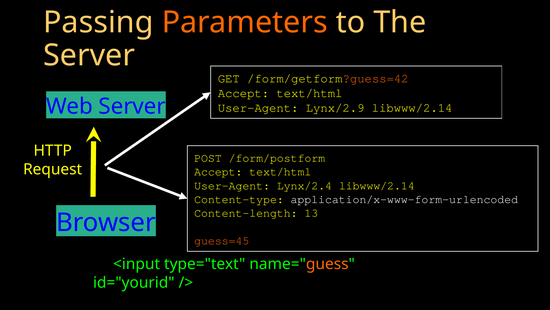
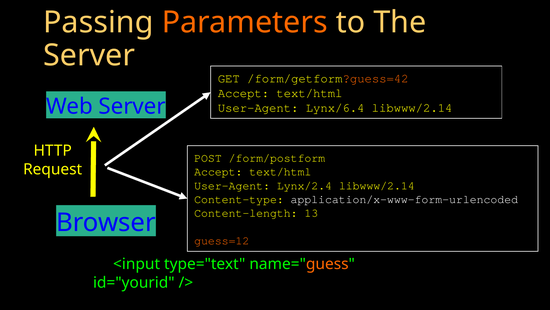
Lynx/2.9: Lynx/2.9 -> Lynx/6.4
guess=45: guess=45 -> guess=12
